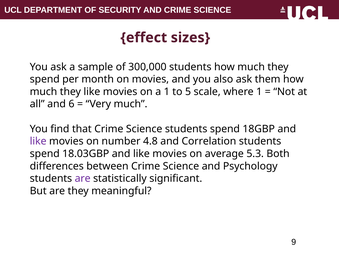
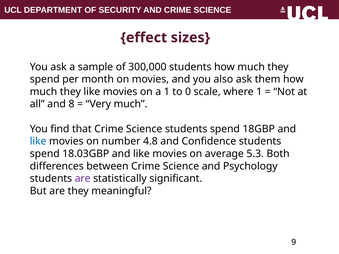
5: 5 -> 0
6: 6 -> 8
like at (38, 141) colour: purple -> blue
Correlation: Correlation -> Confidence
